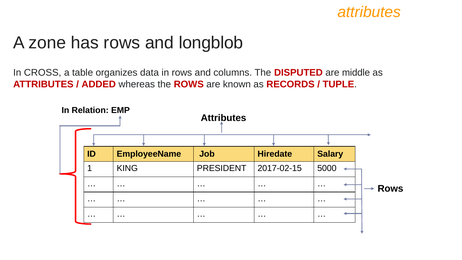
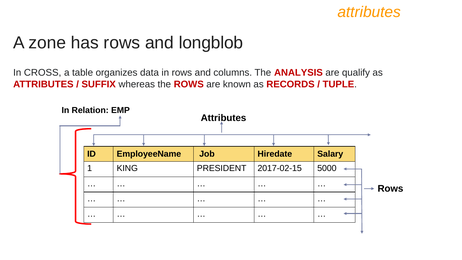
DISPUTED: DISPUTED -> ANALYSIS
middle: middle -> qualify
ADDED: ADDED -> SUFFIX
